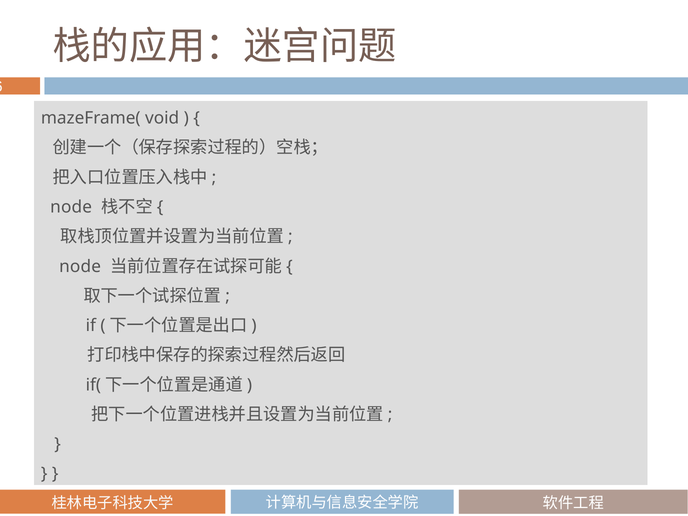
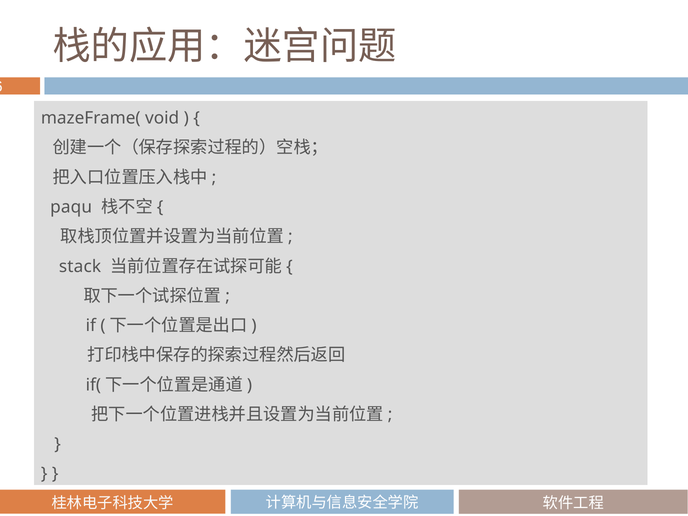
node at (71, 207): node -> paqu
node at (80, 266): node -> stack
